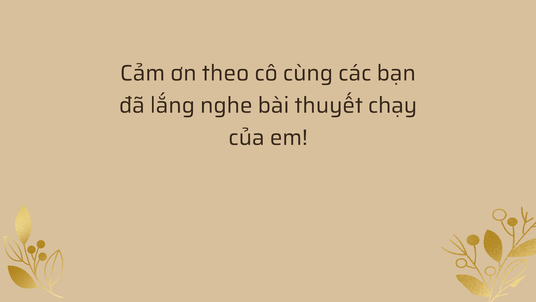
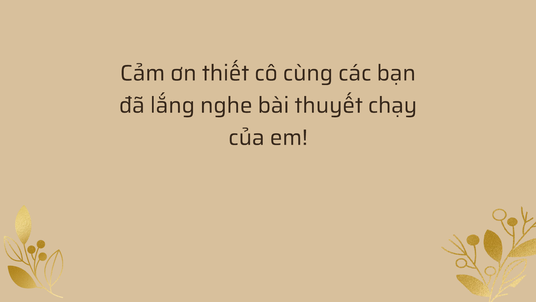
theo: theo -> thiết
